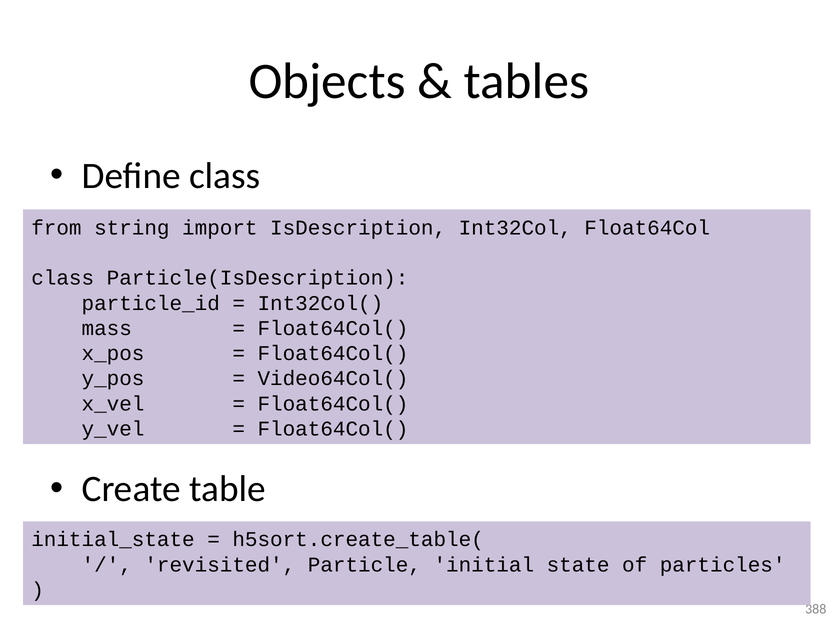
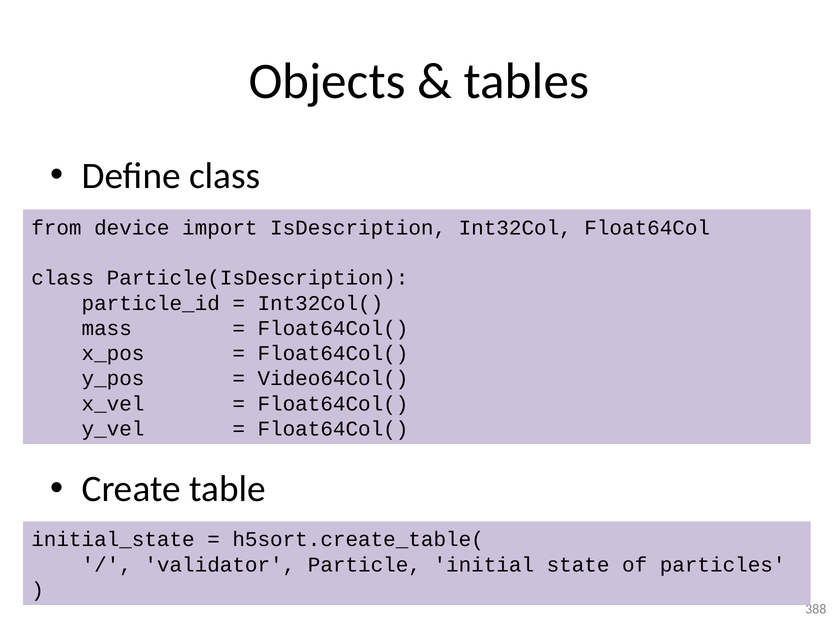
string: string -> device
revisited: revisited -> validator
